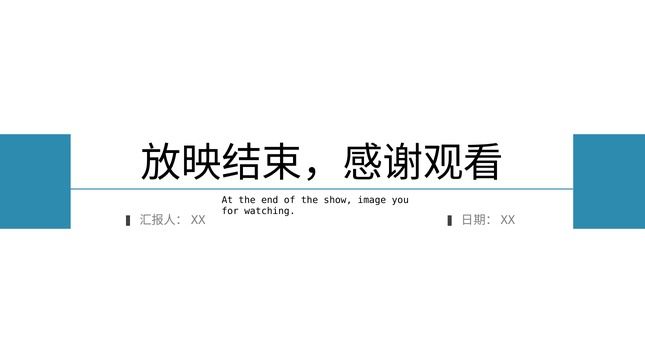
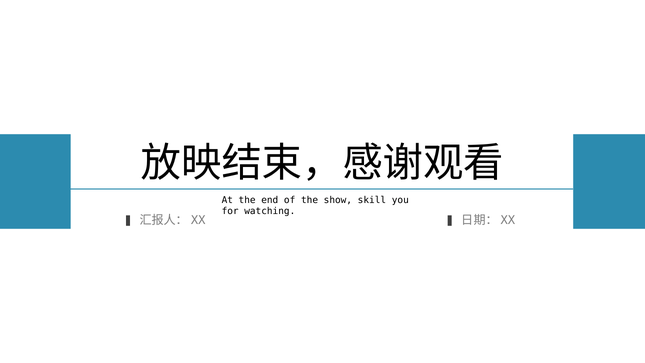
image: image -> skill
